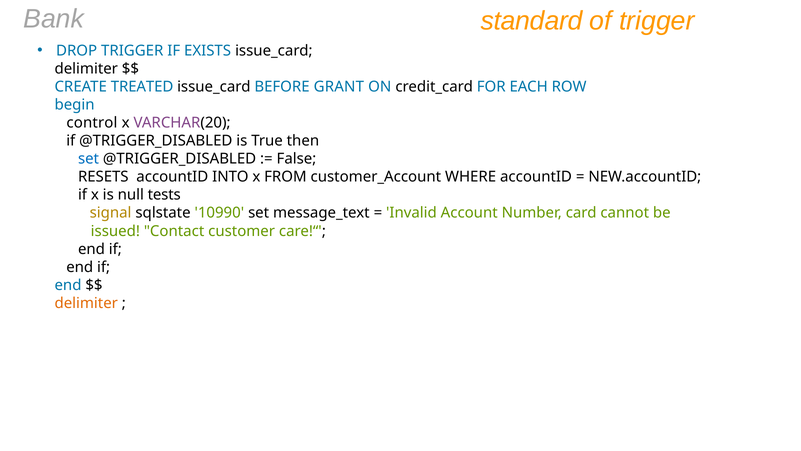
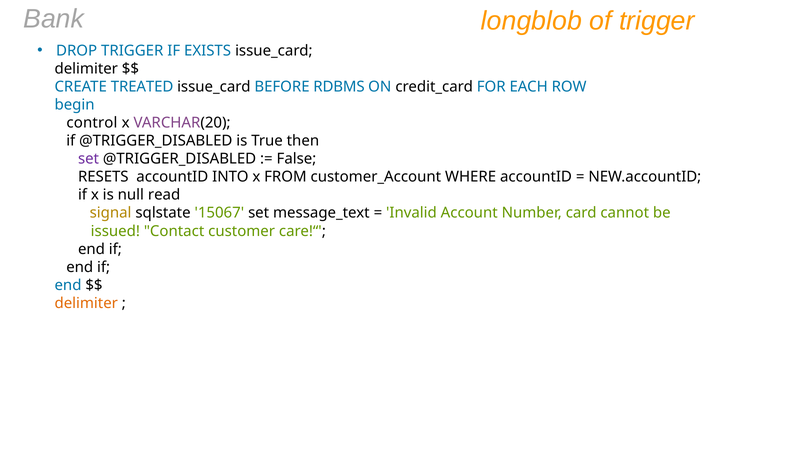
standard: standard -> longblob
GRANT: GRANT -> RDBMS
set at (89, 159) colour: blue -> purple
tests: tests -> read
10990: 10990 -> 15067
